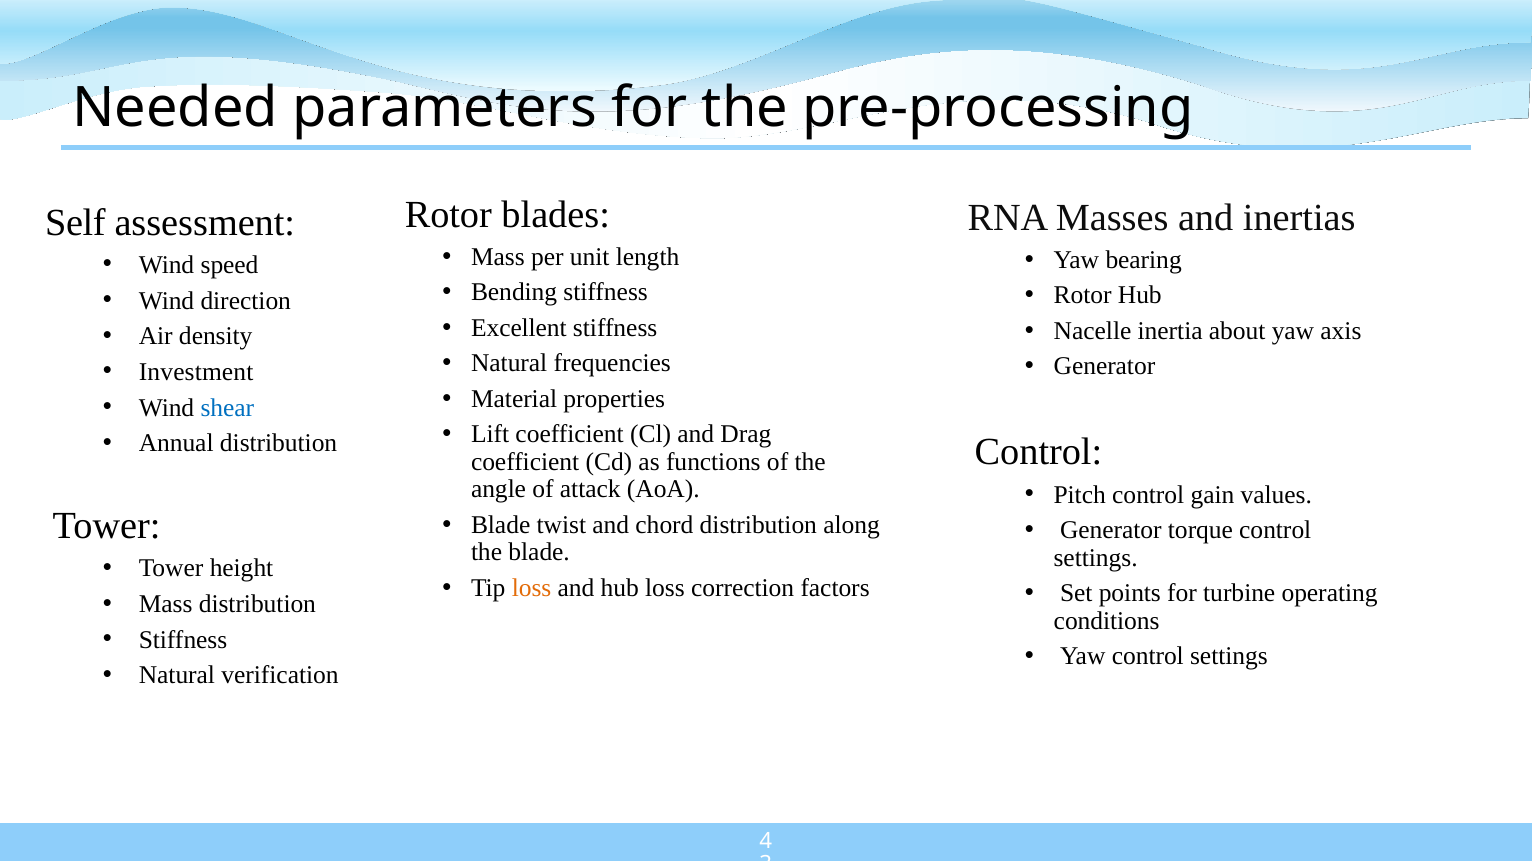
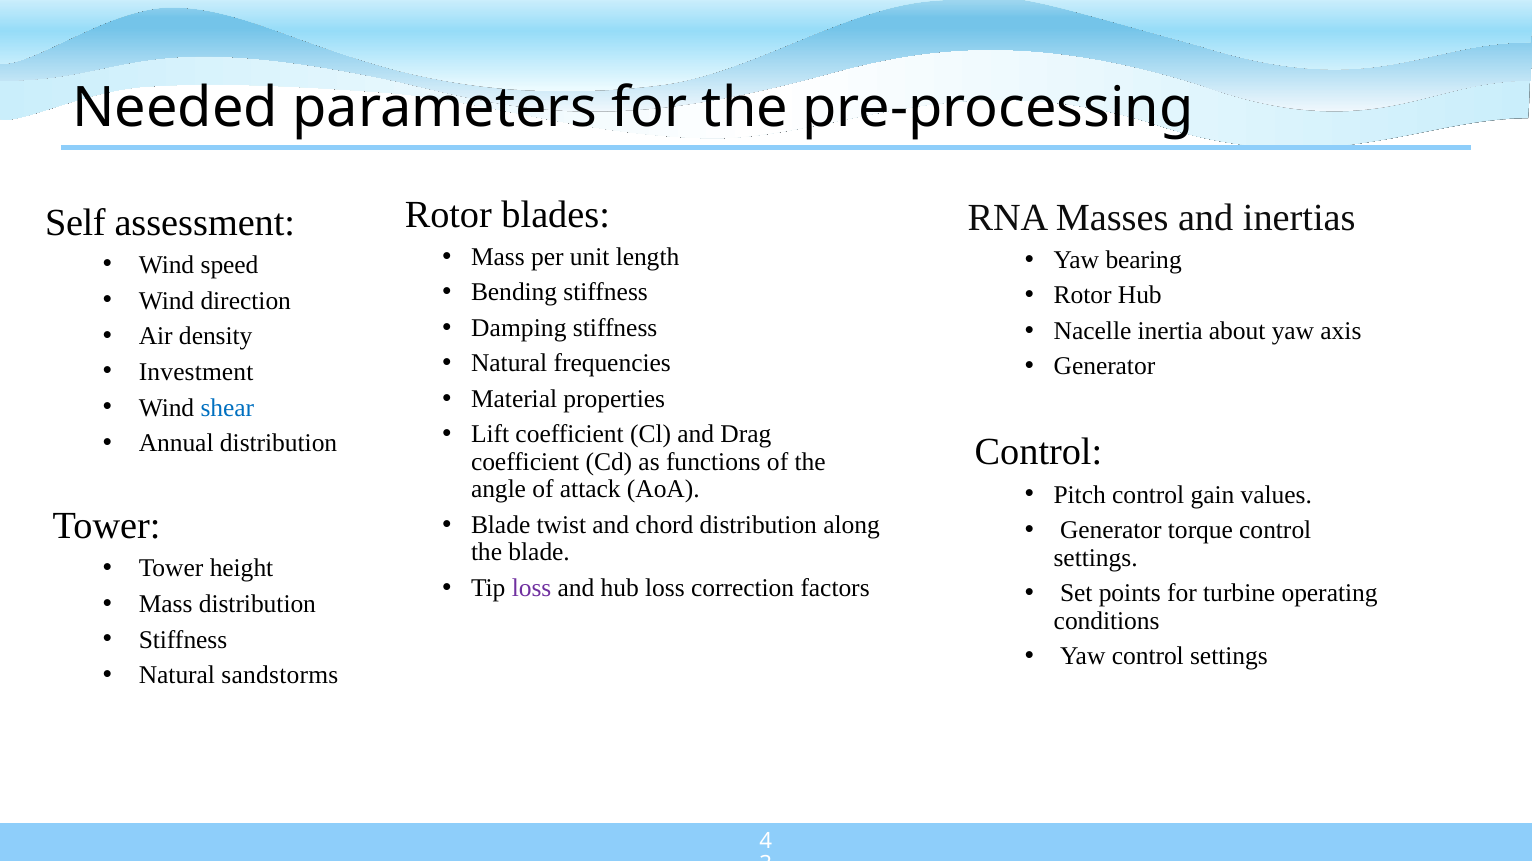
Excellent: Excellent -> Damping
loss at (532, 588) colour: orange -> purple
verification: verification -> sandstorms
